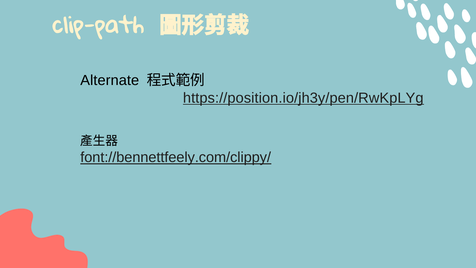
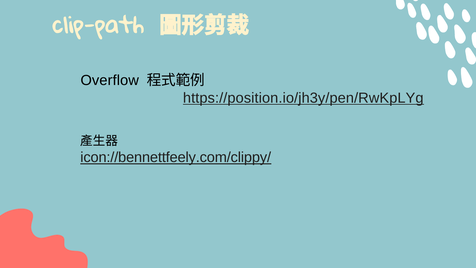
Alternate: Alternate -> Overflow
font://bennettfeely.com/clippy/: font://bennettfeely.com/clippy/ -> icon://bennettfeely.com/clippy/
